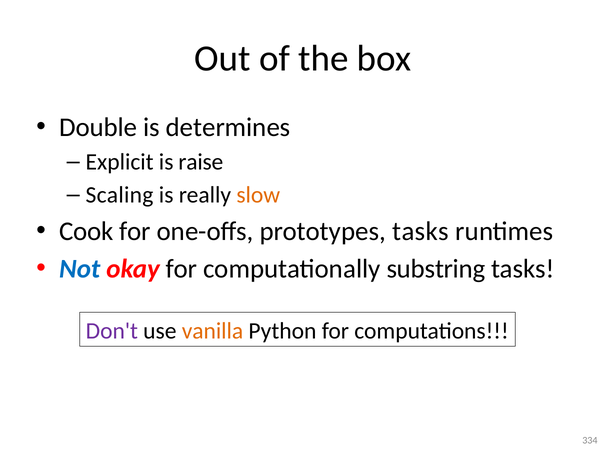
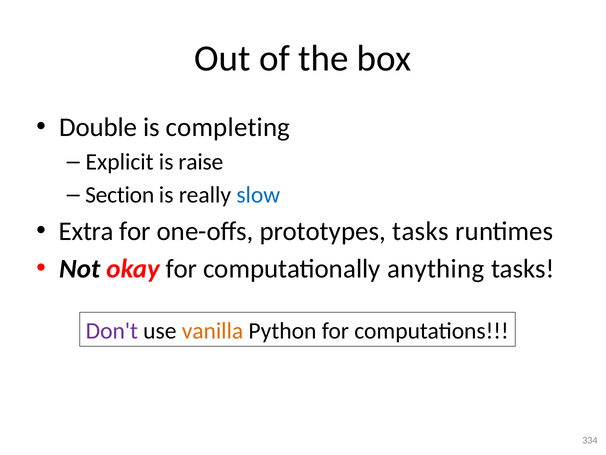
determines: determines -> completing
Scaling: Scaling -> Section
slow colour: orange -> blue
Cook: Cook -> Extra
Not colour: blue -> black
substring: substring -> anything
